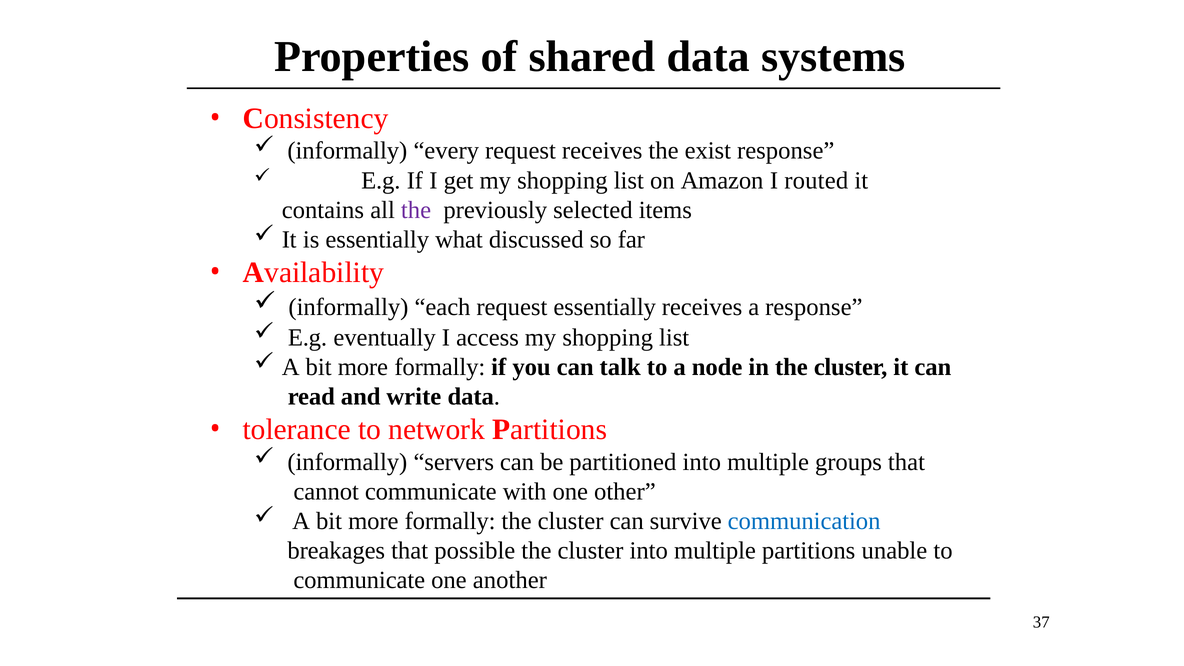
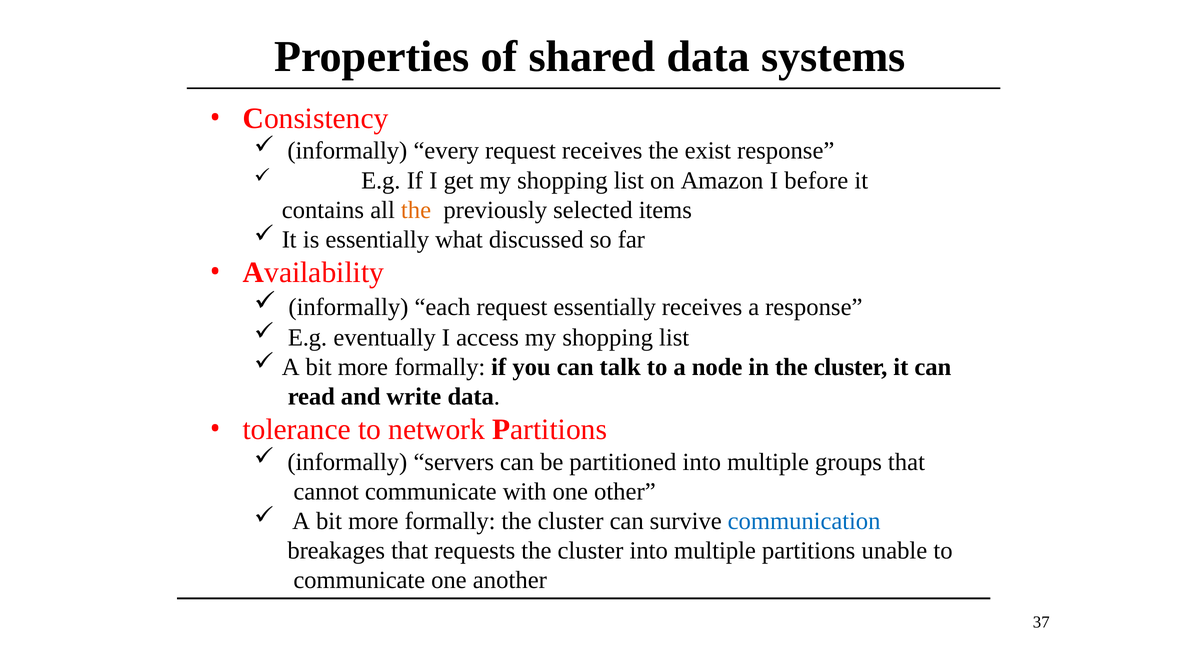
routed: routed -> before
the at (416, 210) colour: purple -> orange
possible: possible -> requests
